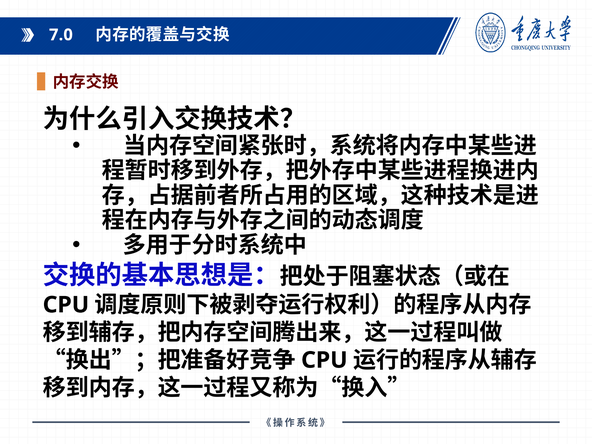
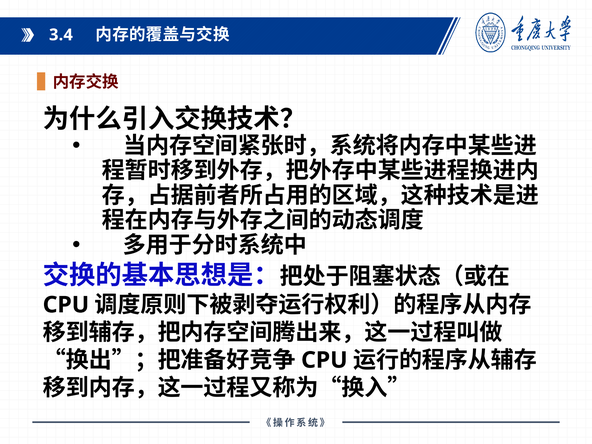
7.0: 7.0 -> 3.4
